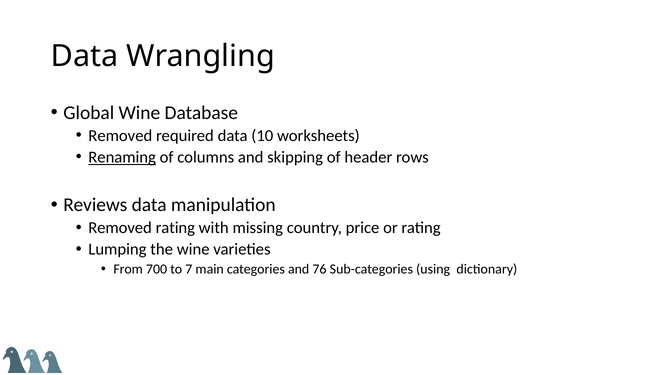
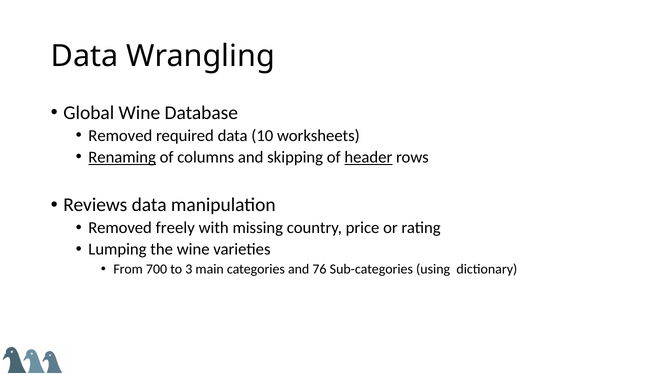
header underline: none -> present
Removed rating: rating -> freely
7: 7 -> 3
